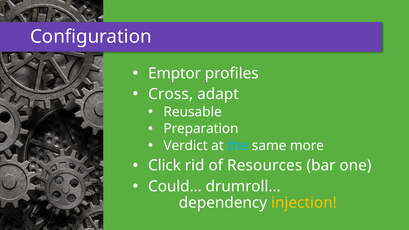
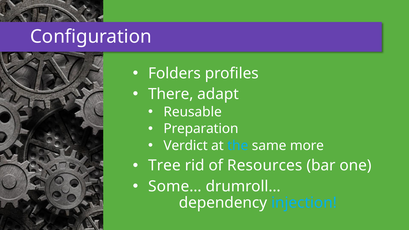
Emptor: Emptor -> Folders
Cross: Cross -> There
Click: Click -> Tree
Could…: Could… -> Some…
injection colour: yellow -> light blue
